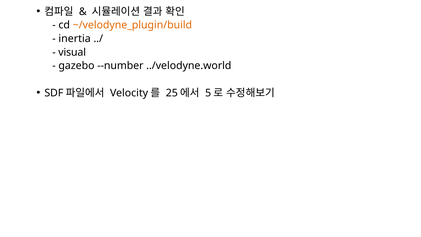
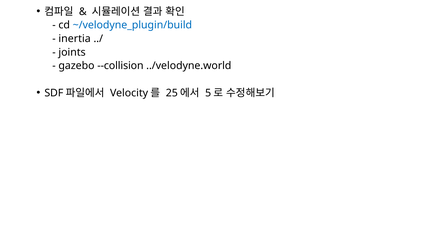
~/velodyne_plugin/build colour: orange -> blue
visual: visual -> joints
--number: --number -> --collision
